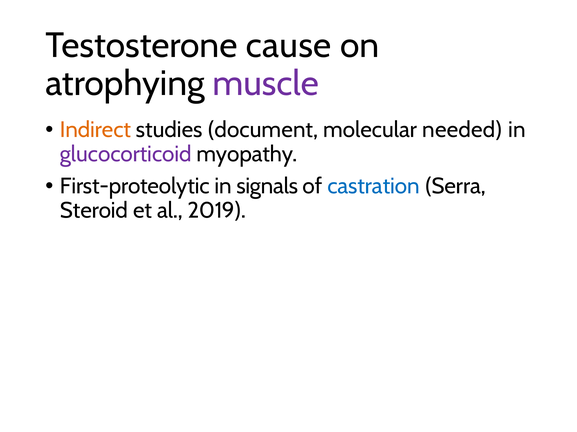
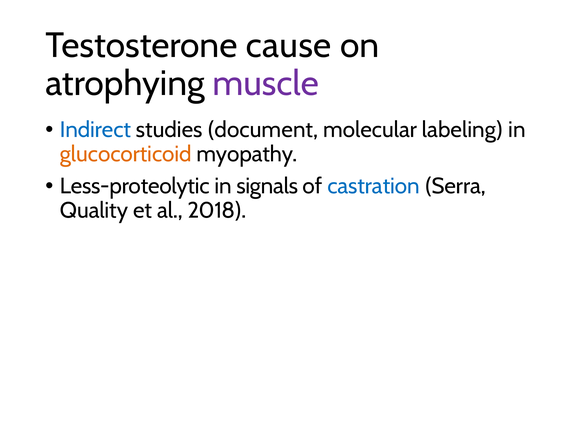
Indirect colour: orange -> blue
needed: needed -> labeling
glucocorticoid colour: purple -> orange
First-proteolytic: First-proteolytic -> Less-proteolytic
Steroid: Steroid -> Quality
2019: 2019 -> 2018
